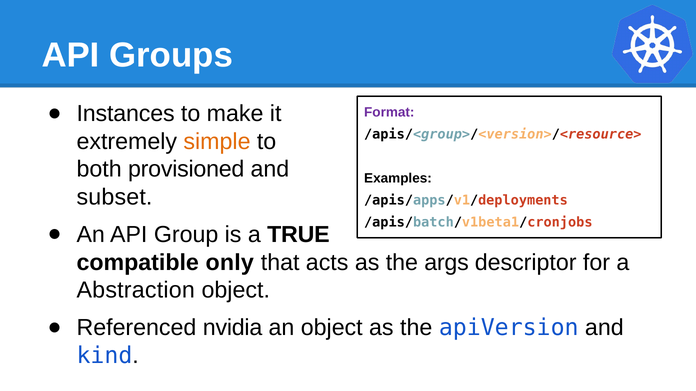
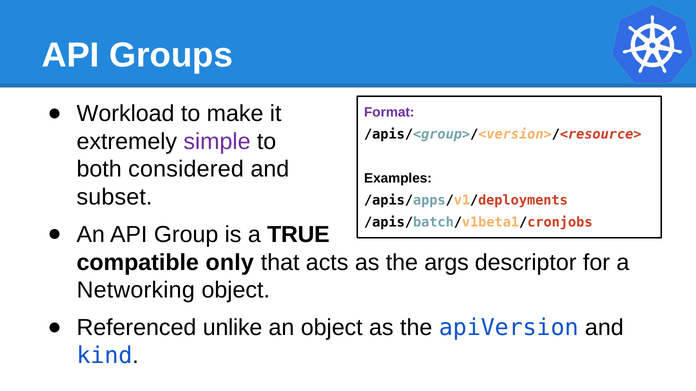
Instances: Instances -> Workload
simple colour: orange -> purple
provisioned: provisioned -> considered
Abstraction: Abstraction -> Networking
nvidia: nvidia -> unlike
